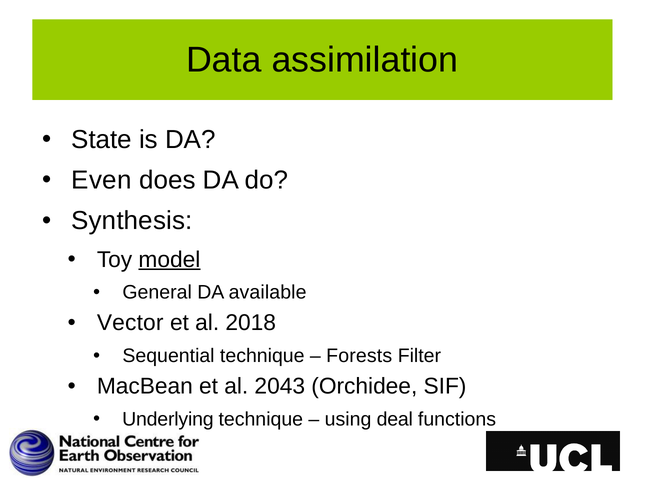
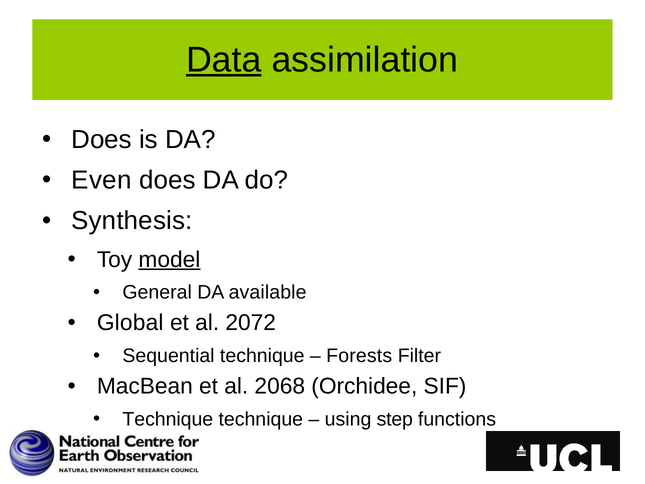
Data underline: none -> present
State at (102, 139): State -> Does
Vector: Vector -> Global
2018: 2018 -> 2072
2043: 2043 -> 2068
Underlying at (168, 419): Underlying -> Technique
deal: deal -> step
